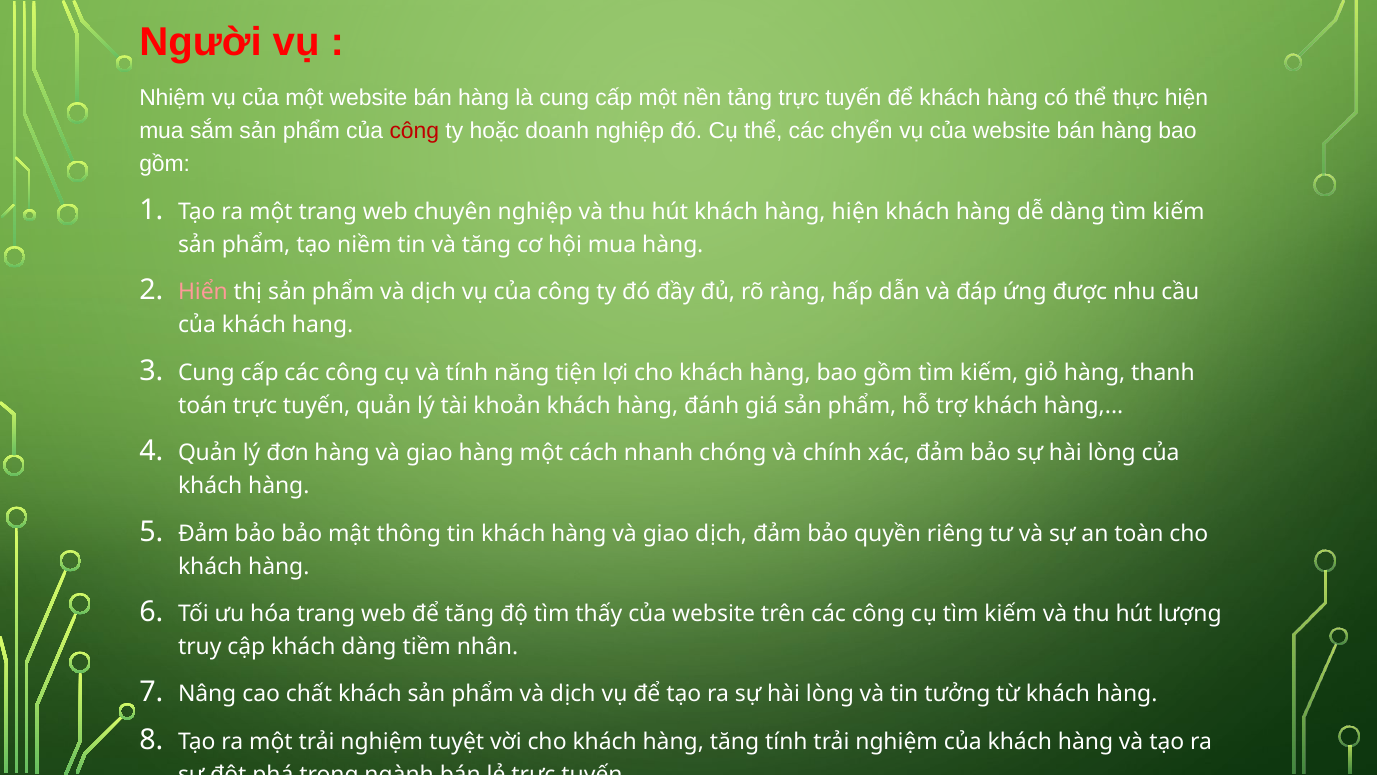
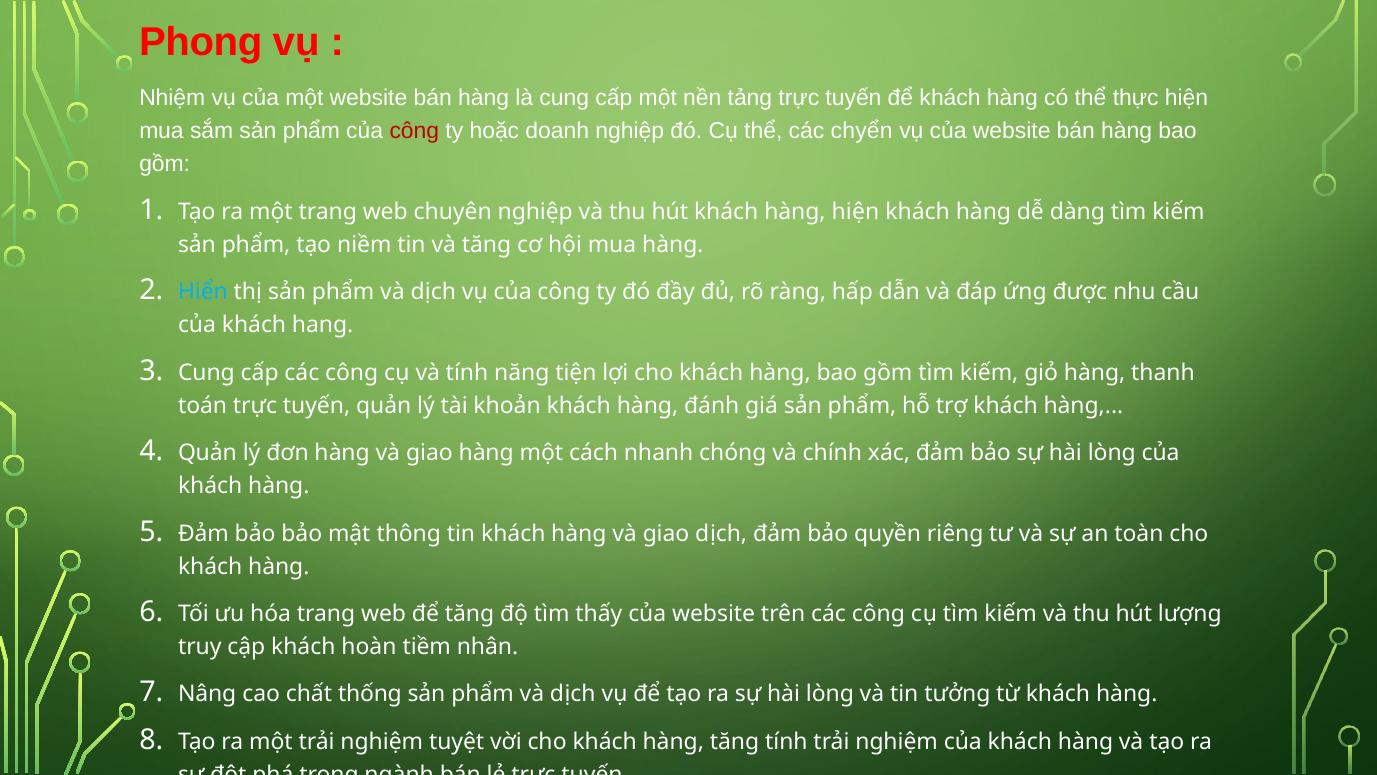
Người: Người -> Phong
Hiển colour: pink -> light blue
khách dàng: dàng -> hoàn
chất khách: khách -> thống
